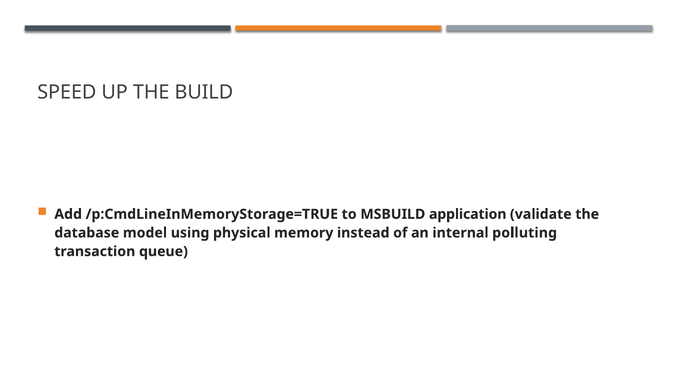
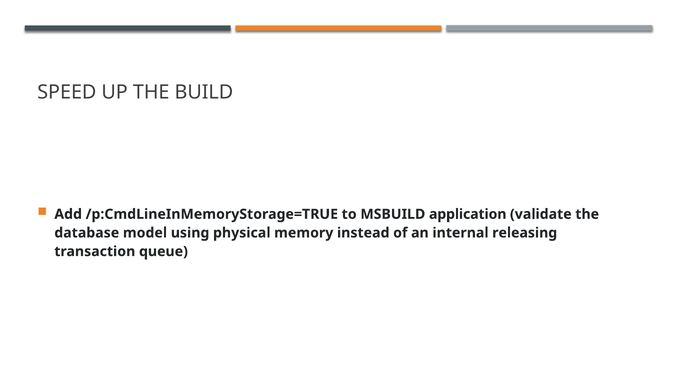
polluting: polluting -> releasing
